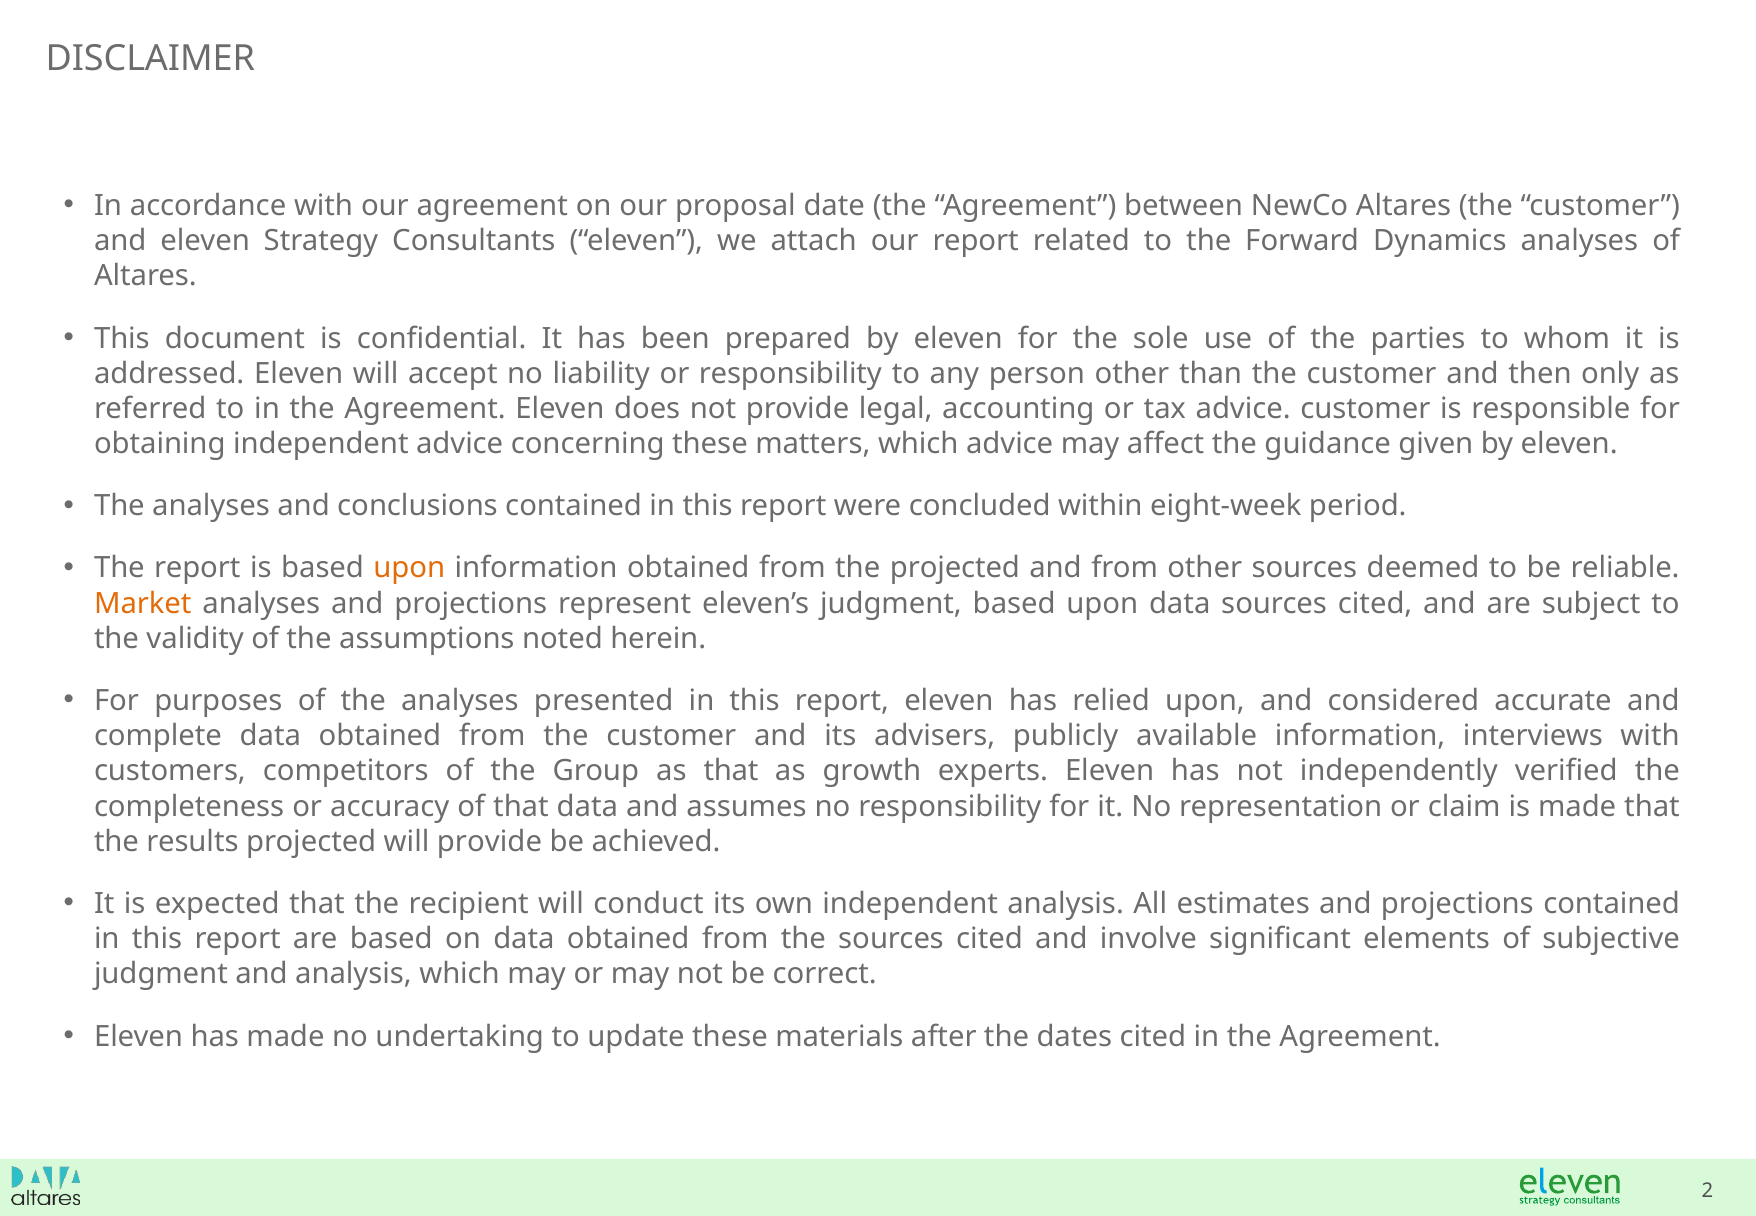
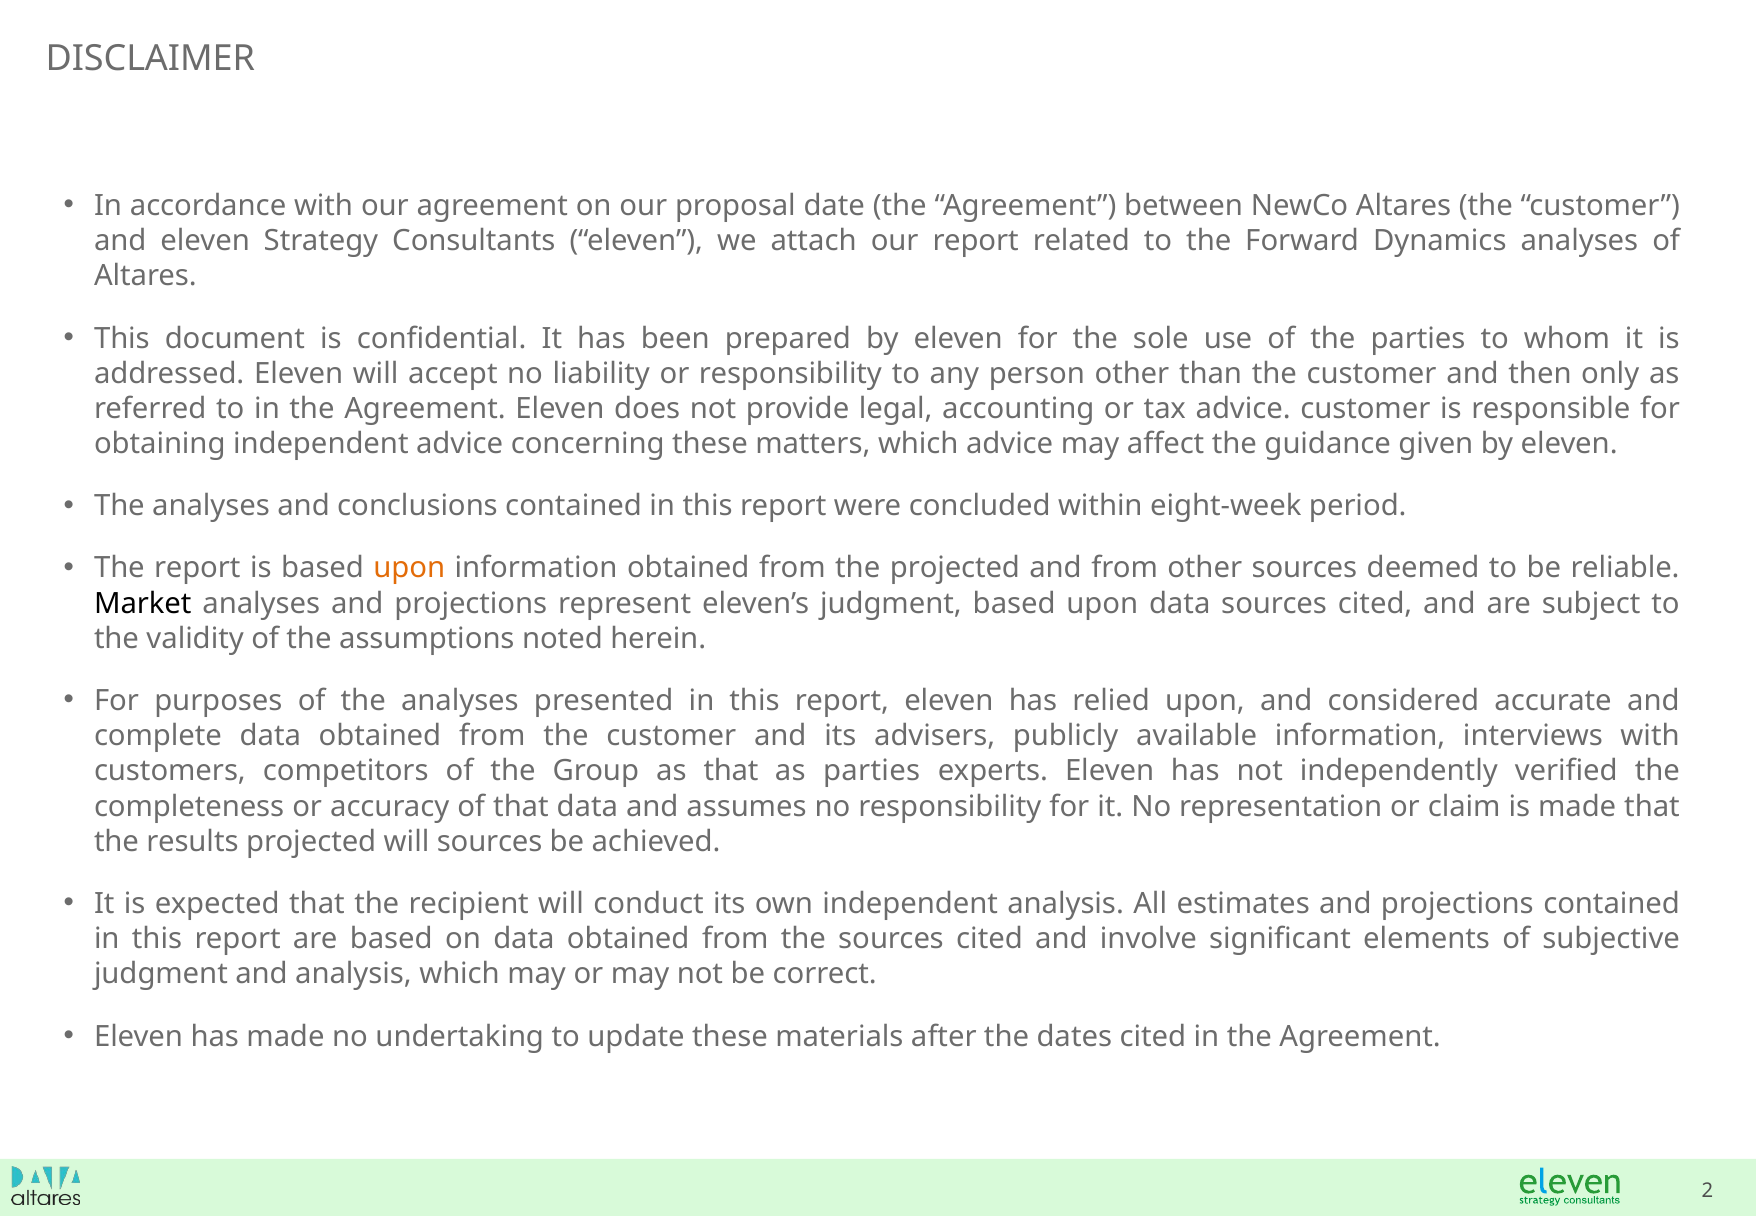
Market colour: orange -> black
as growth: growth -> parties
will provide: provide -> sources
